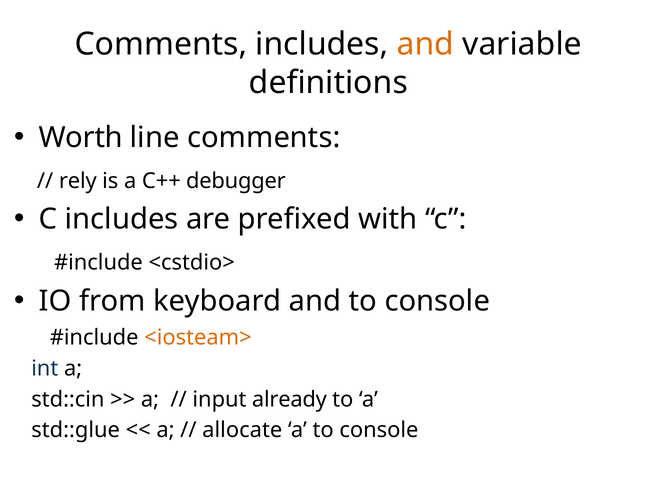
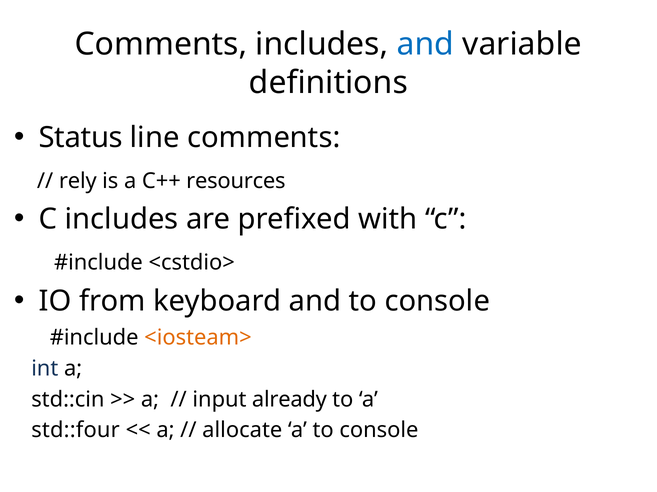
and at (425, 44) colour: orange -> blue
Worth: Worth -> Status
debugger: debugger -> resources
std::glue: std::glue -> std::four
